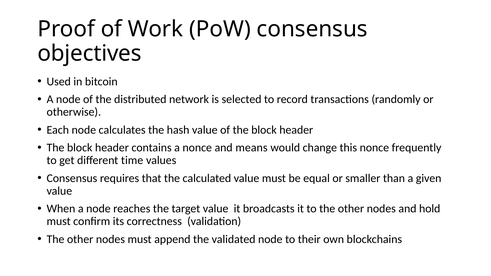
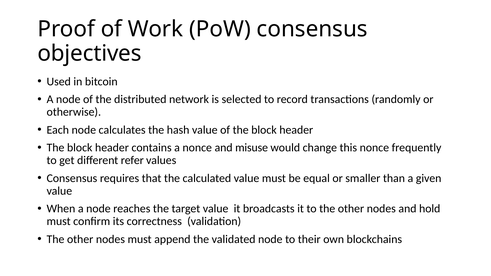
means: means -> misuse
time: time -> refer
